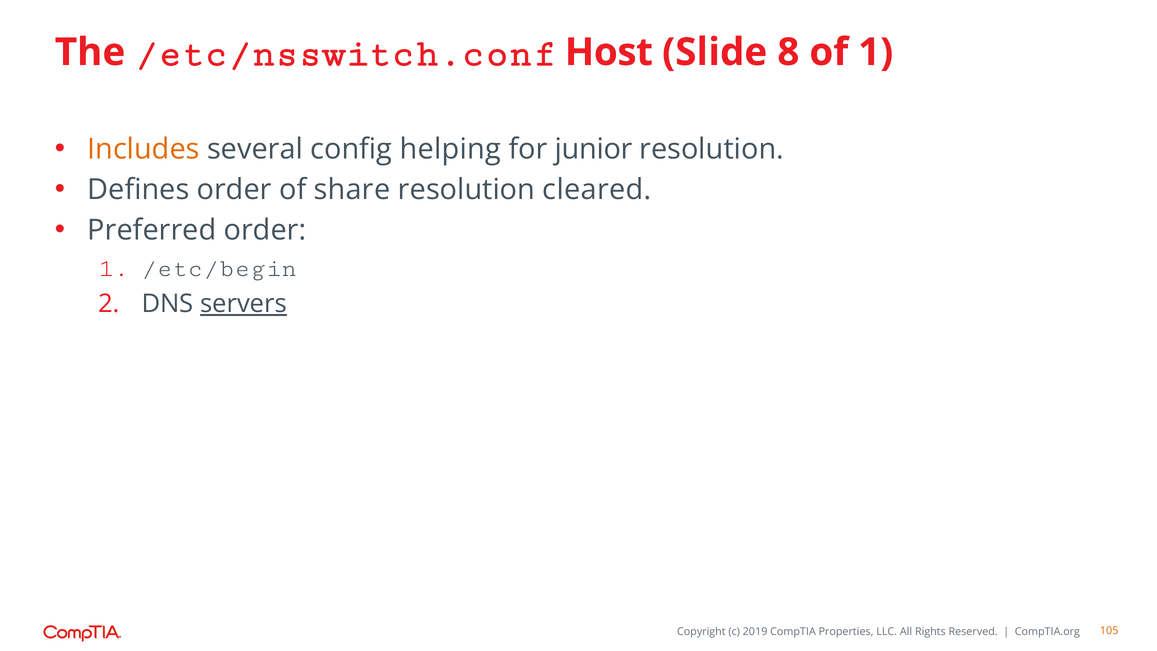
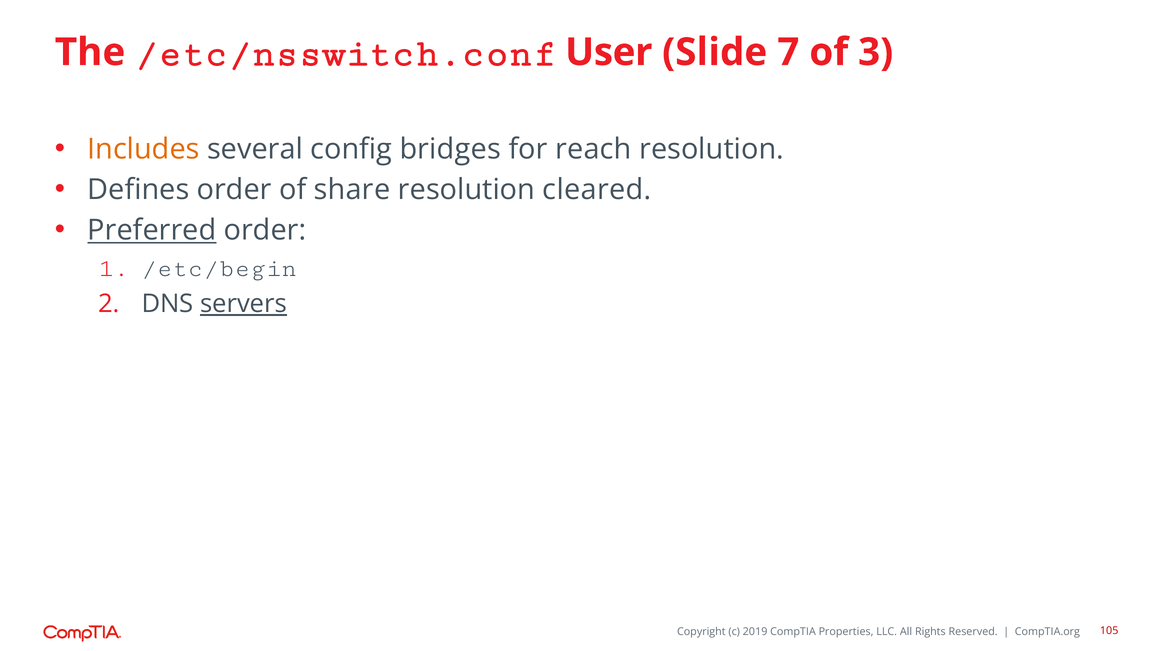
Host: Host -> User
8: 8 -> 7
of 1: 1 -> 3
helping: helping -> bridges
junior: junior -> reach
Preferred underline: none -> present
105 colour: orange -> red
